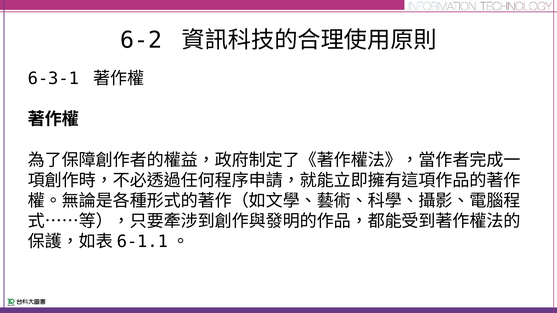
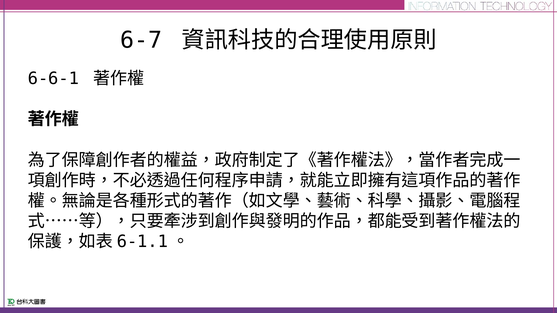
6-2: 6-2 -> 6-7
6-3-1: 6-3-1 -> 6-6-1
